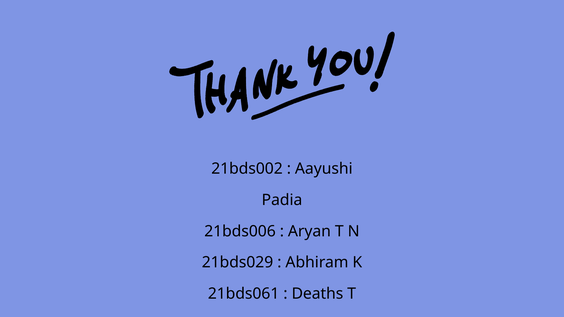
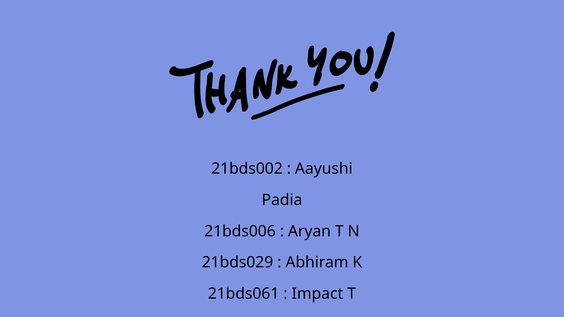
Deaths: Deaths -> Impact
